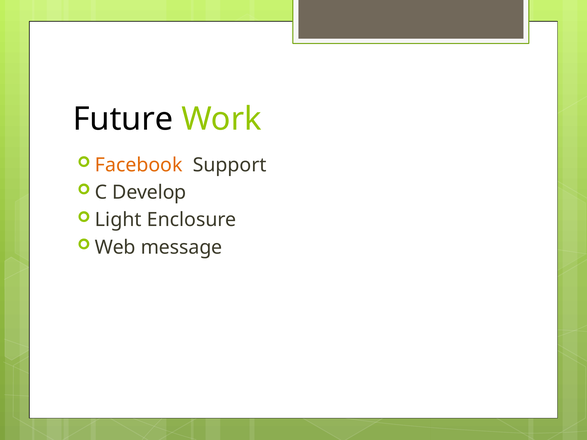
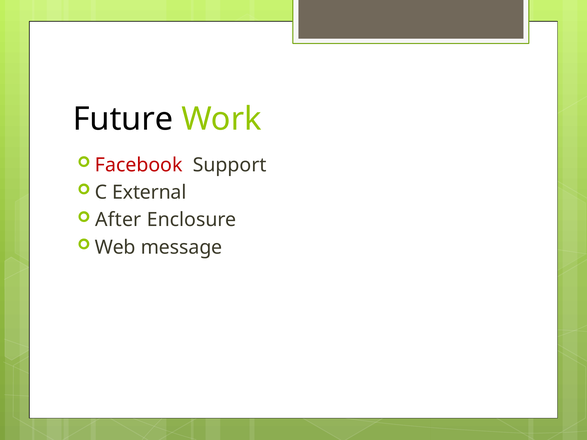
Facebook colour: orange -> red
Develop: Develop -> External
Light: Light -> After
